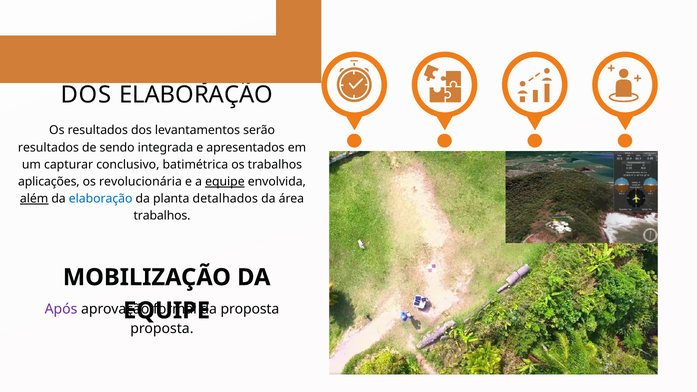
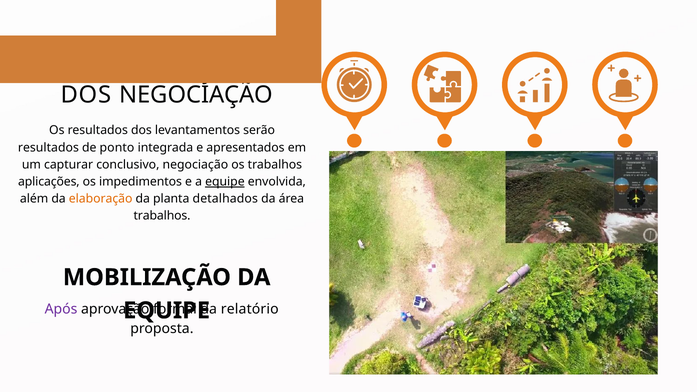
DOS ELABORAÇÃO: ELABORAÇÃO -> NEGOCIAÇÃO
sendo: sendo -> ponto
conclusivo batimétrica: batimétrica -> negociação
revolucionária: revolucionária -> impedimentos
além underline: present -> none
elaboração at (101, 199) colour: blue -> orange
proposta at (250, 309): proposta -> relatório
